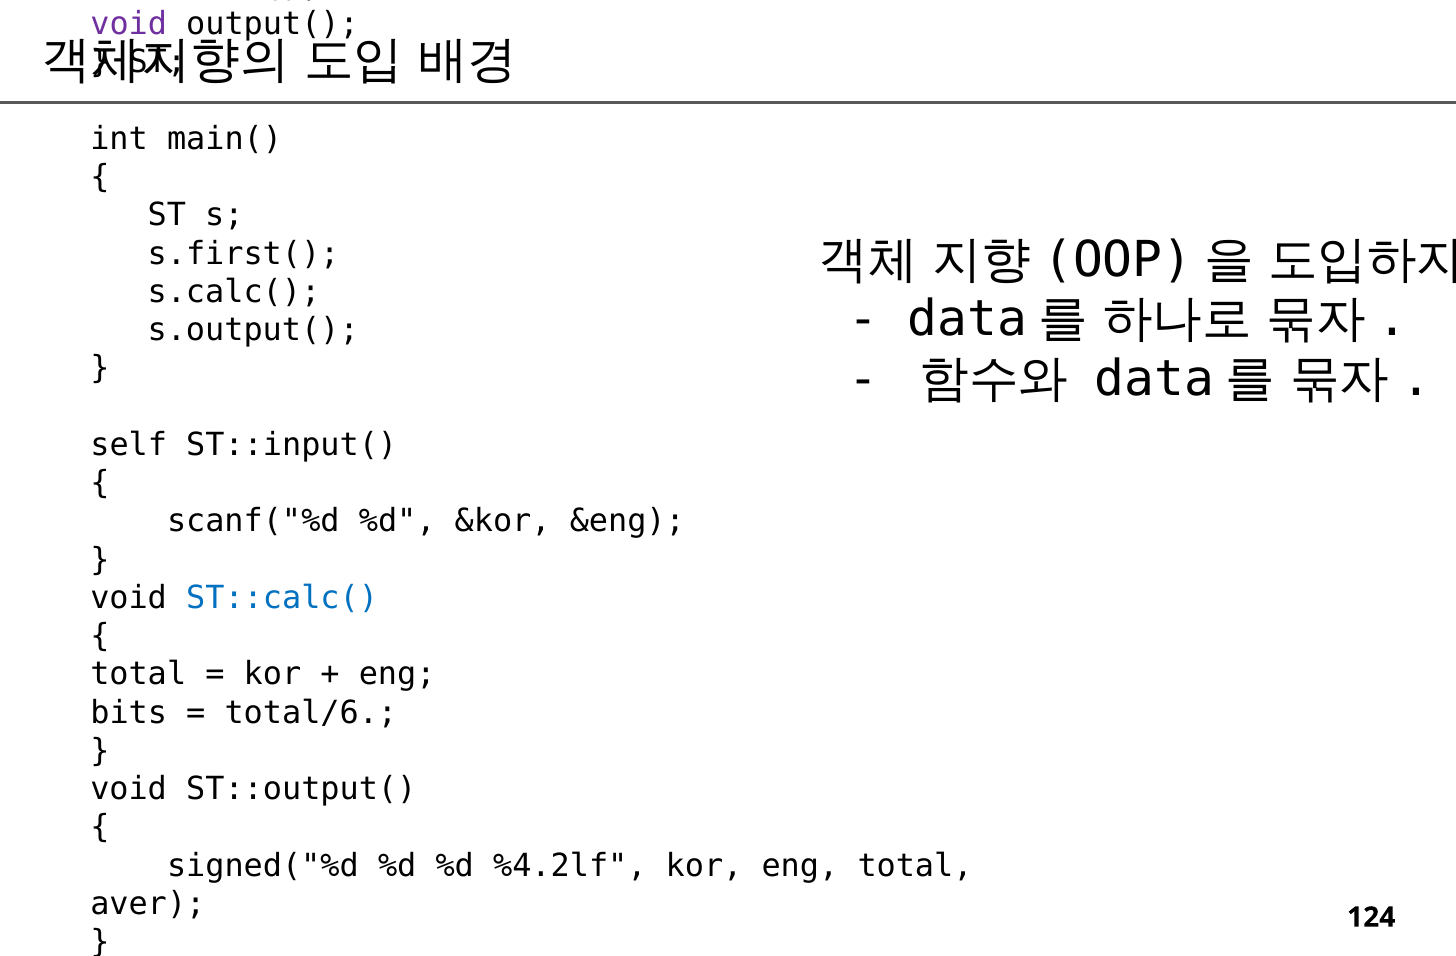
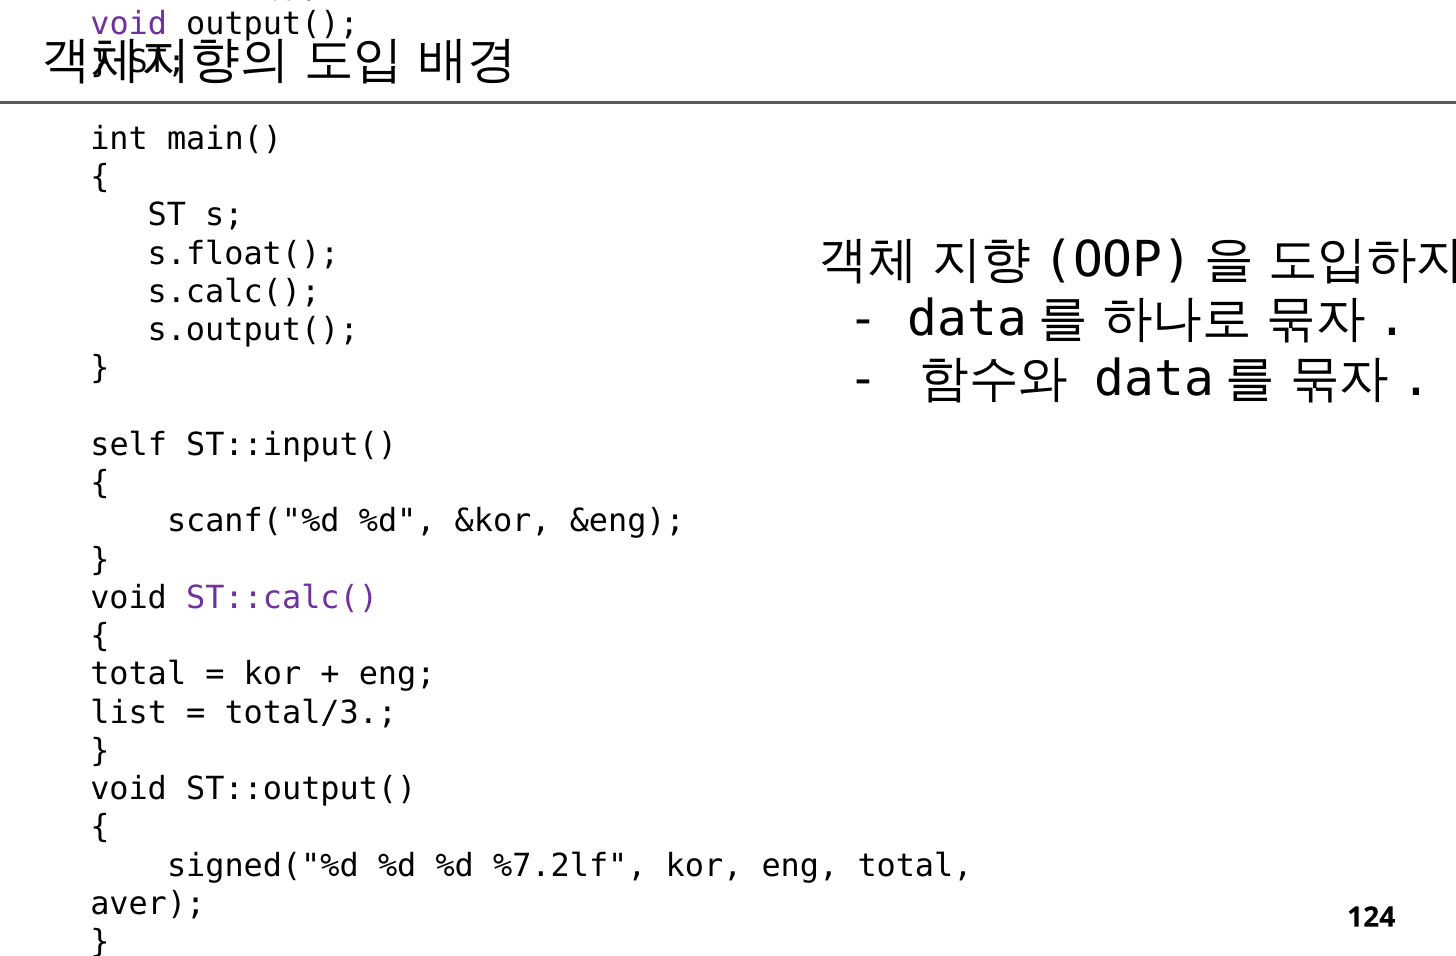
s.first(: s.first( -> s.float(
ST::calc( colour: blue -> purple
bits: bits -> list
total/6: total/6 -> total/3
%4.2lf: %4.2lf -> %7.2lf
